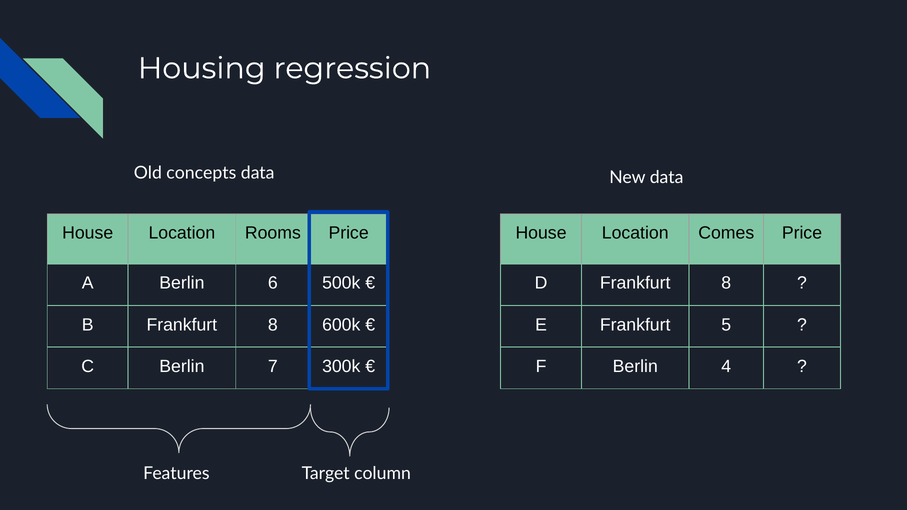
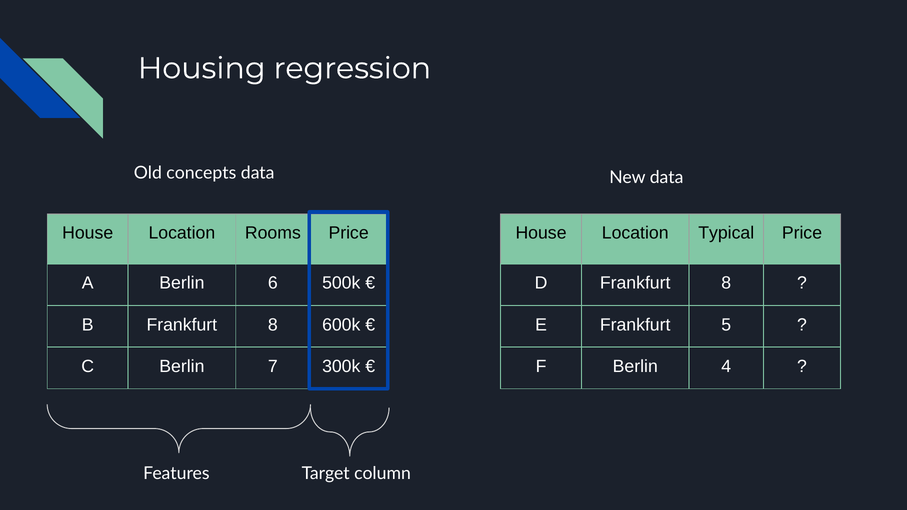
Comes: Comes -> Typical
